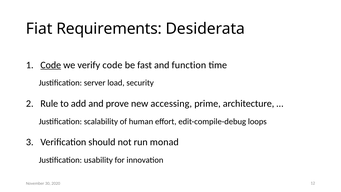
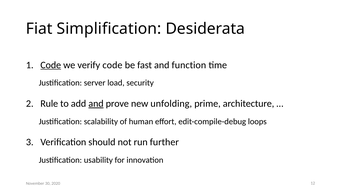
Requirements: Requirements -> Simplification
and at (96, 103) underline: none -> present
accessing: accessing -> unfolding
monad: monad -> further
